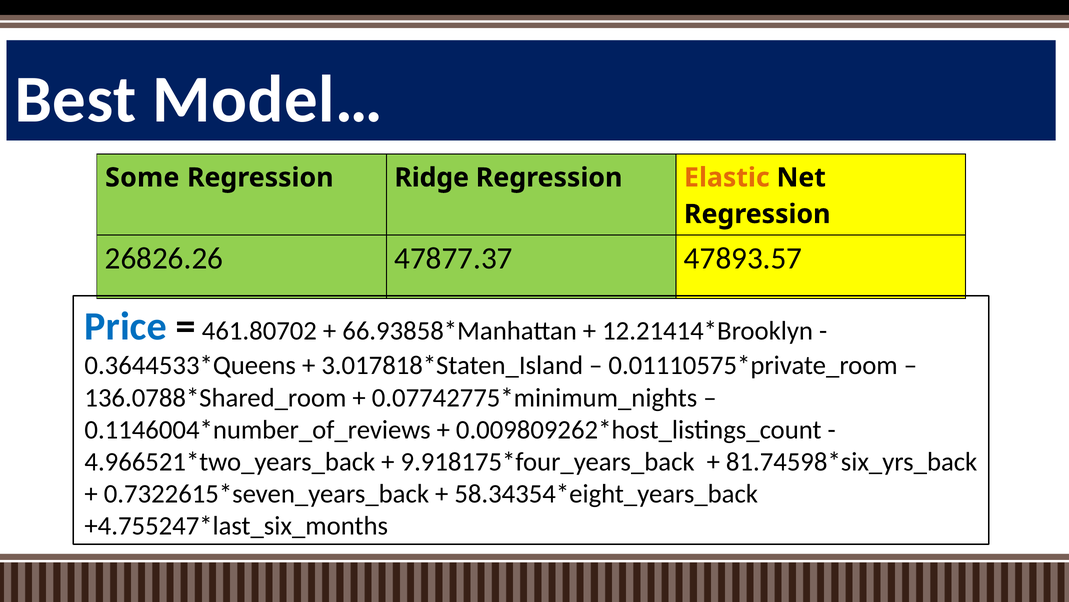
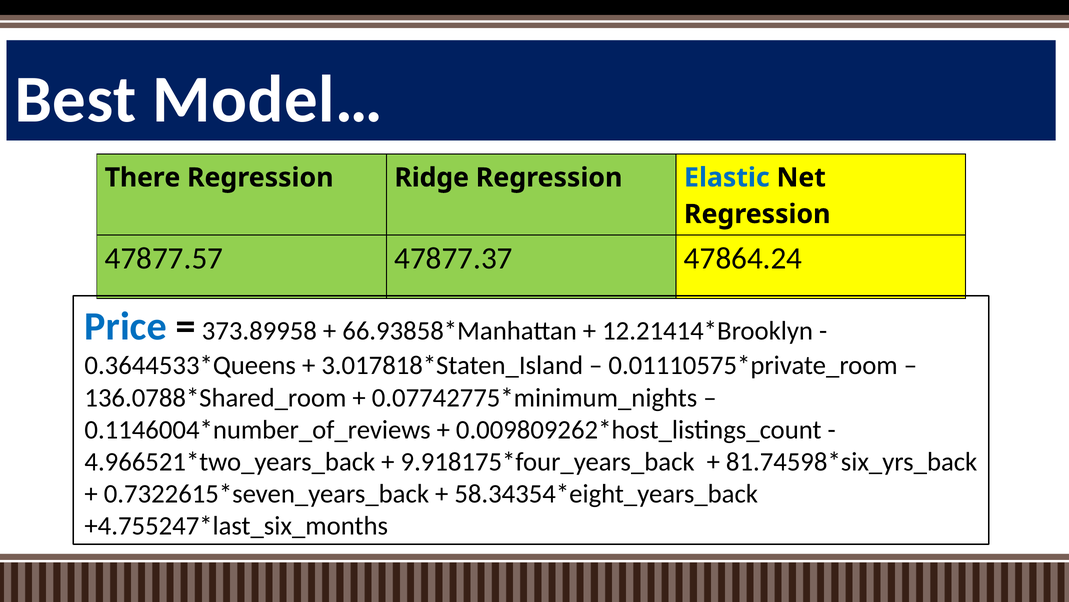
Some: Some -> There
Elastic colour: orange -> blue
26826.26: 26826.26 -> 47877.57
47893.57: 47893.57 -> 47864.24
461.80702: 461.80702 -> 373.89958
